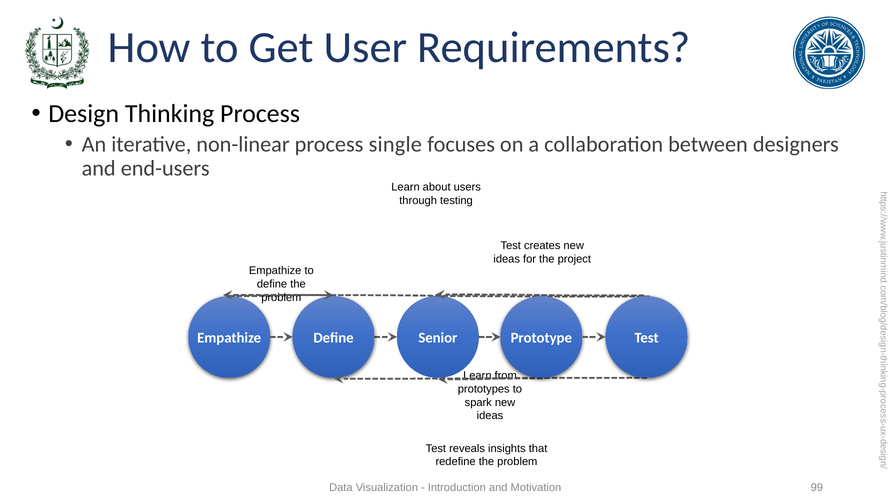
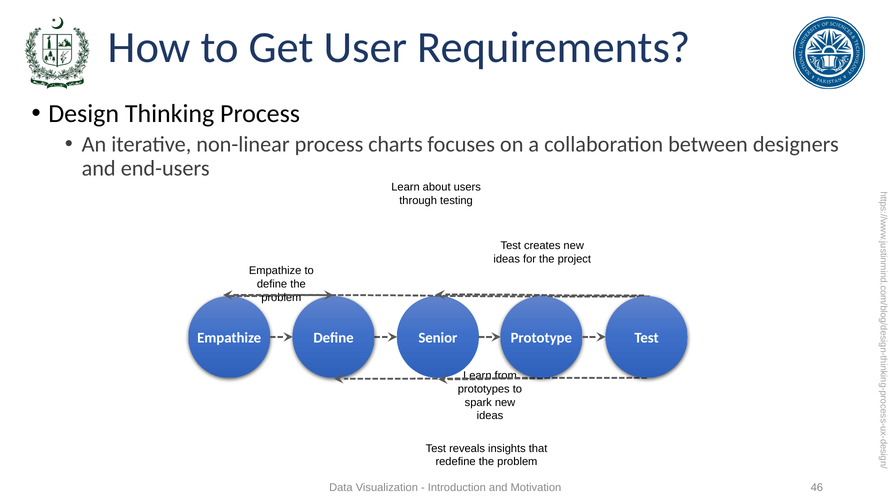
single: single -> charts
99: 99 -> 46
